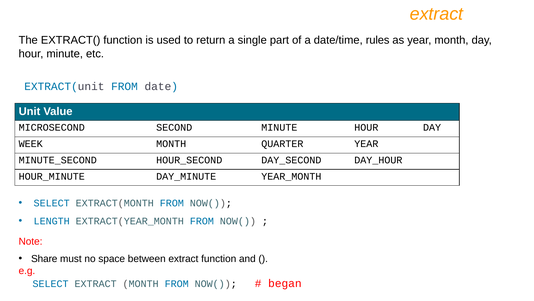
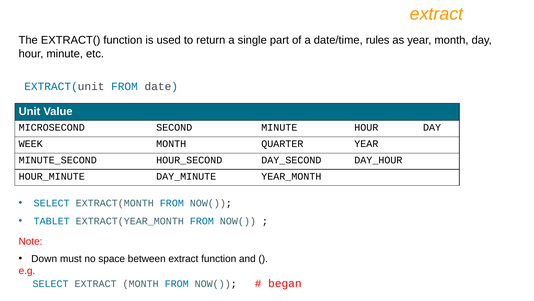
LENGTH: LENGTH -> TABLET
Share: Share -> Down
